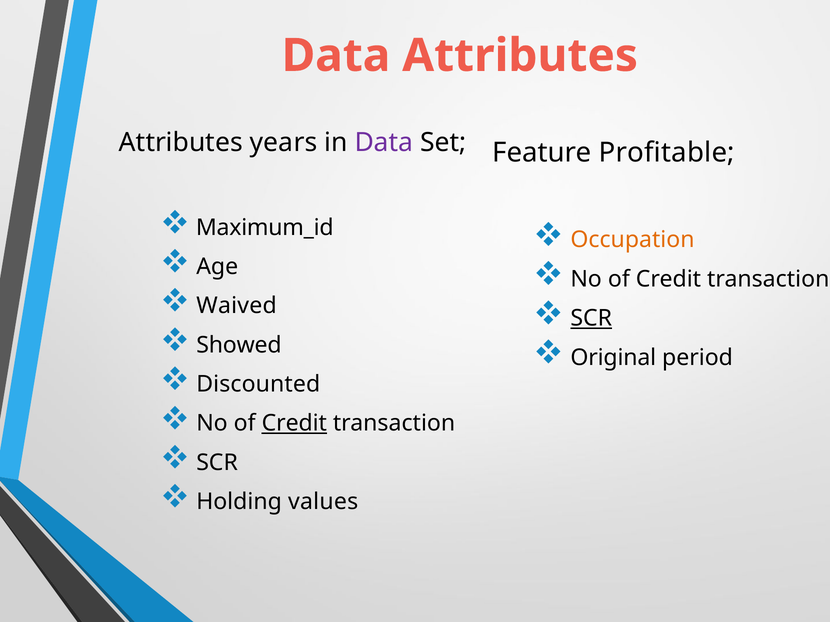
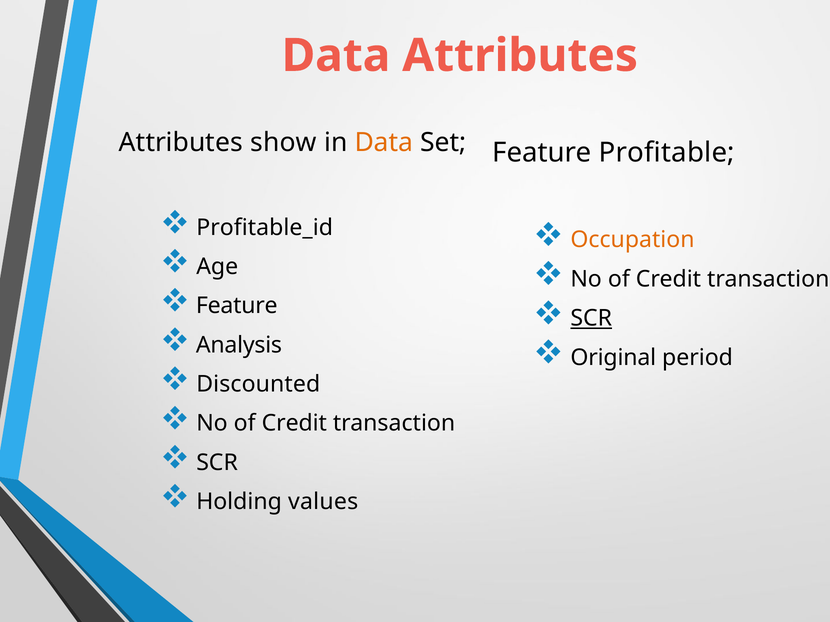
years: years -> show
Data at (384, 142) colour: purple -> orange
Maximum_id: Maximum_id -> Profitable_id
Waived at (237, 306): Waived -> Feature
Showed: Showed -> Analysis
Credit at (294, 424) underline: present -> none
